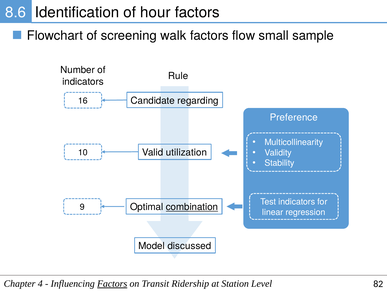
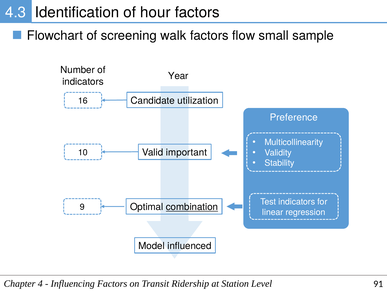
8.6: 8.6 -> 4.3
Rule: Rule -> Year
regarding: regarding -> utilization
utilization: utilization -> important
discussed: discussed -> influenced
Factors at (112, 283) underline: present -> none
82: 82 -> 91
